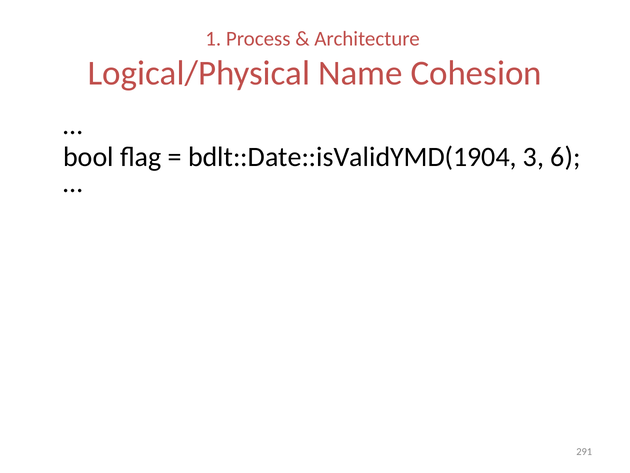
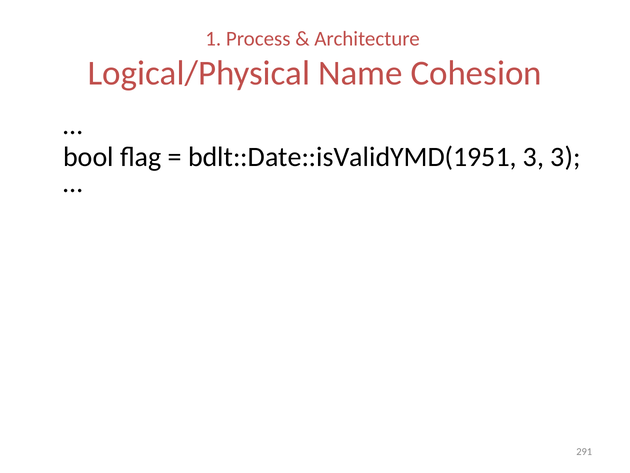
bdlt::Date::isValidYMD(1904: bdlt::Date::isValidYMD(1904 -> bdlt::Date::isValidYMD(1951
3 6: 6 -> 3
